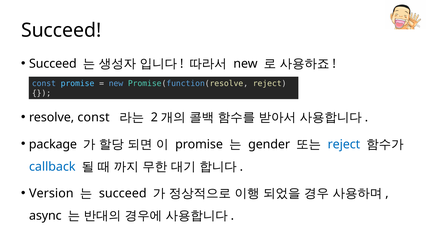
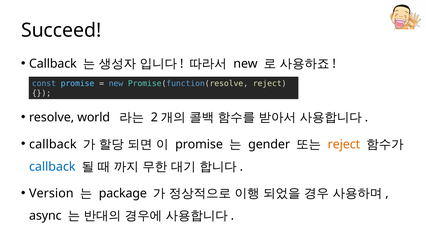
Succeed at (53, 64): Succeed -> Callback
resolve const: const -> world
package at (53, 144): package -> callback
reject at (344, 144) colour: blue -> orange
succeed at (123, 193): succeed -> package
